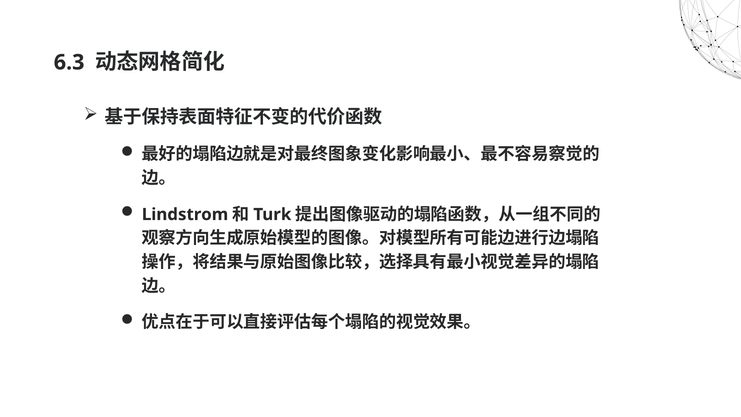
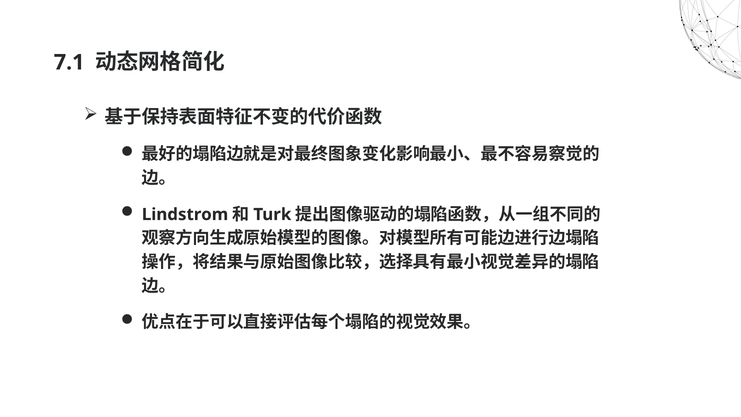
6.3: 6.3 -> 7.1
